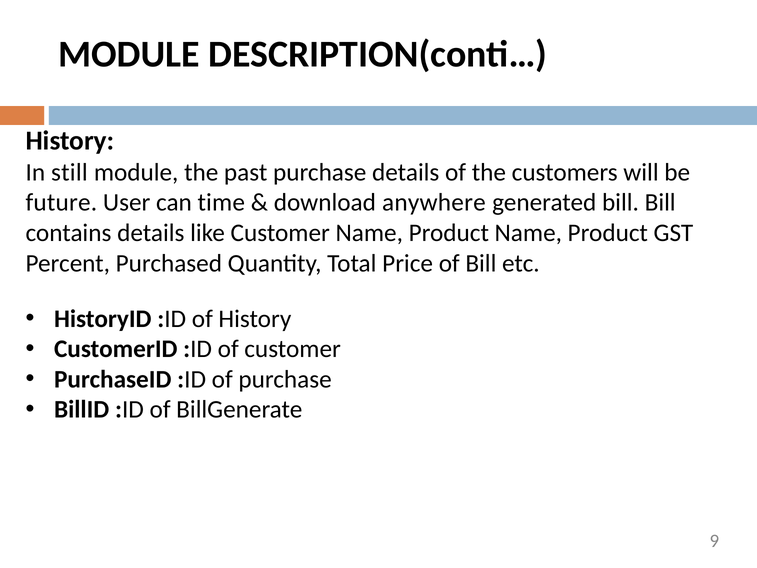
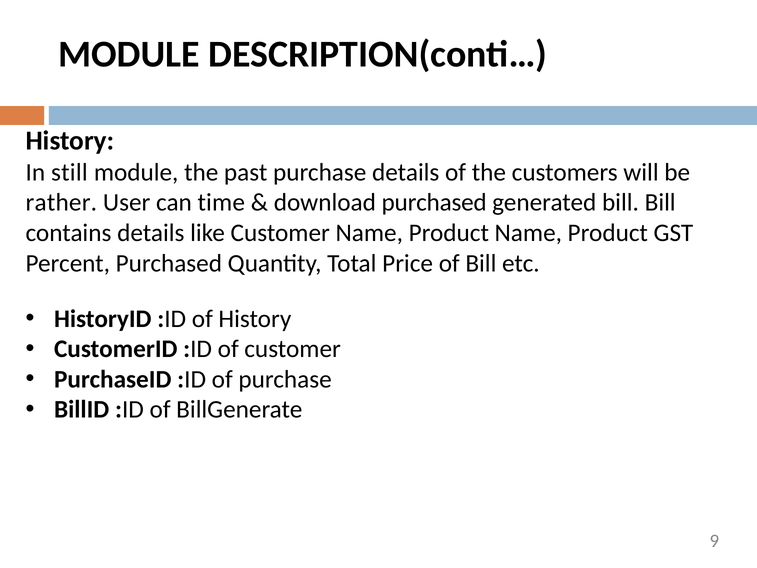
future: future -> rather
download anywhere: anywhere -> purchased
